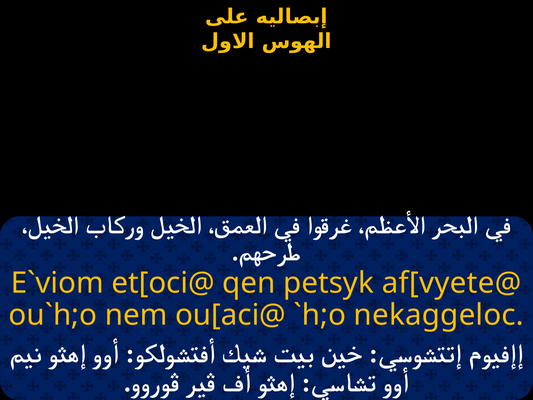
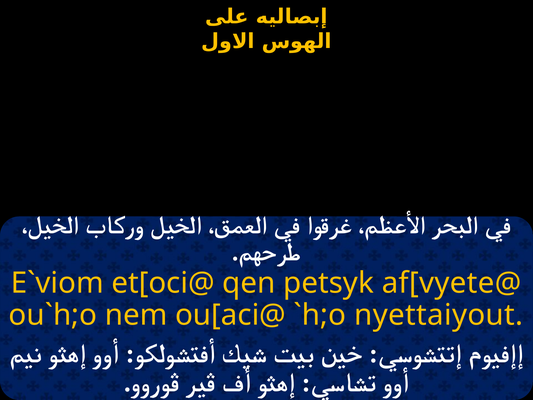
nekaggeloc: nekaggeloc -> nyettaiyout
